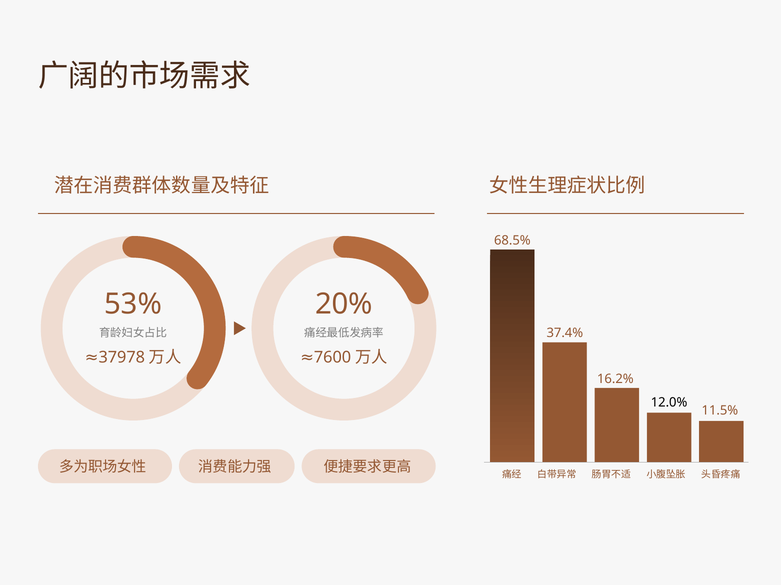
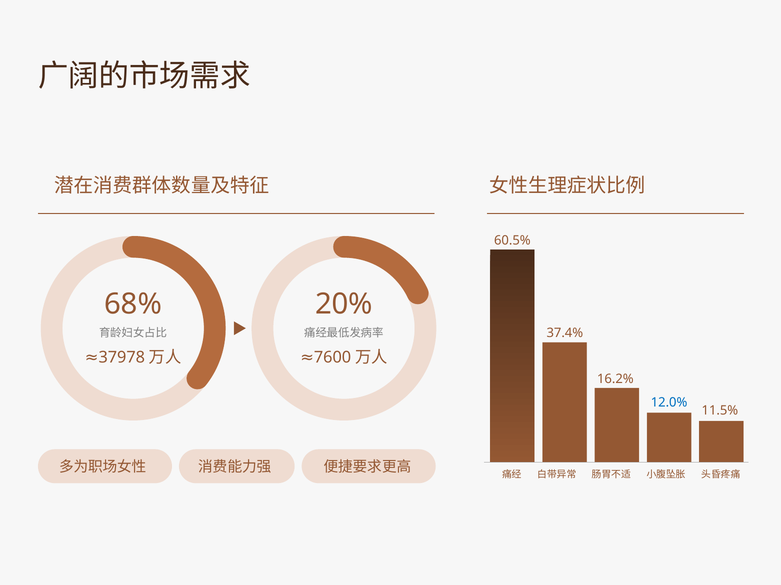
68.5%: 68.5% -> 60.5%
53%: 53% -> 68%
12.0% colour: black -> blue
